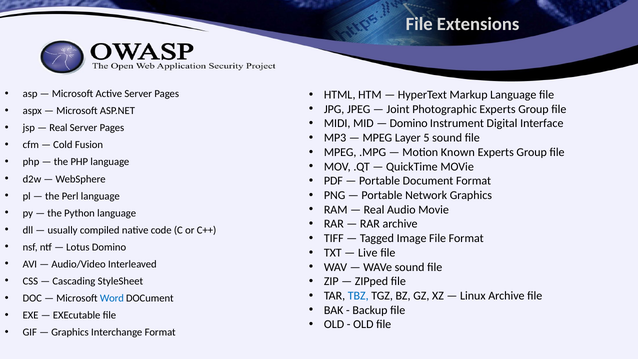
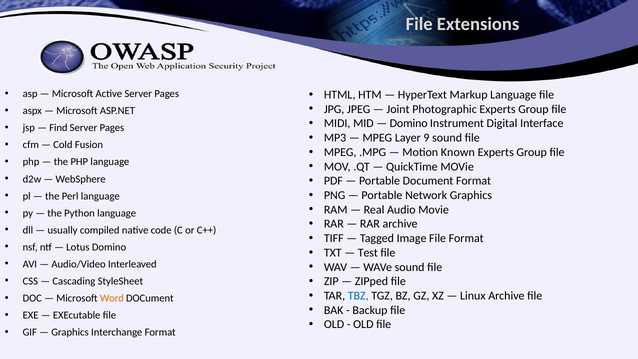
Real at (58, 128): Real -> Find
5: 5 -> 9
Live: Live -> Test
Word colour: blue -> orange
